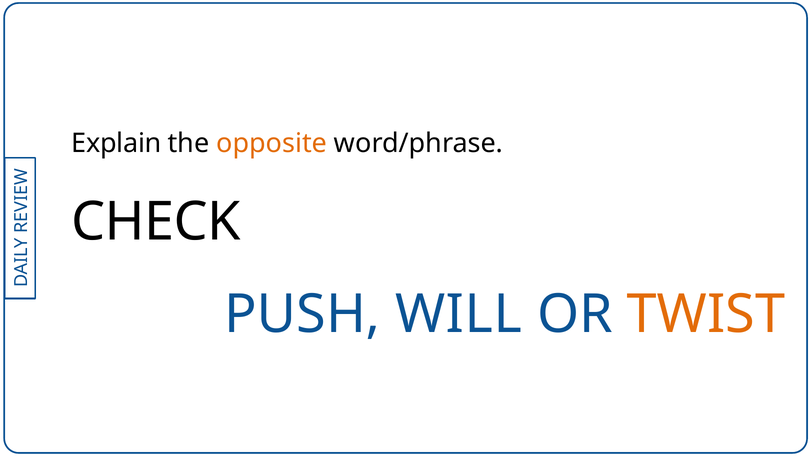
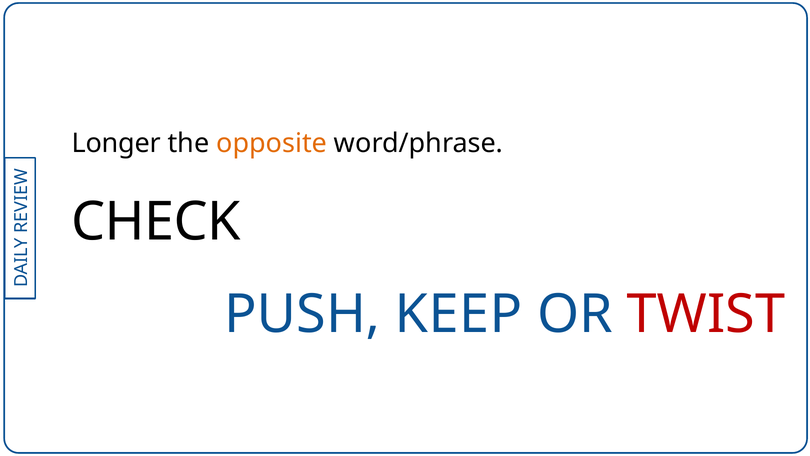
Explain: Explain -> Longer
WILL: WILL -> KEEP
TWIST colour: orange -> red
